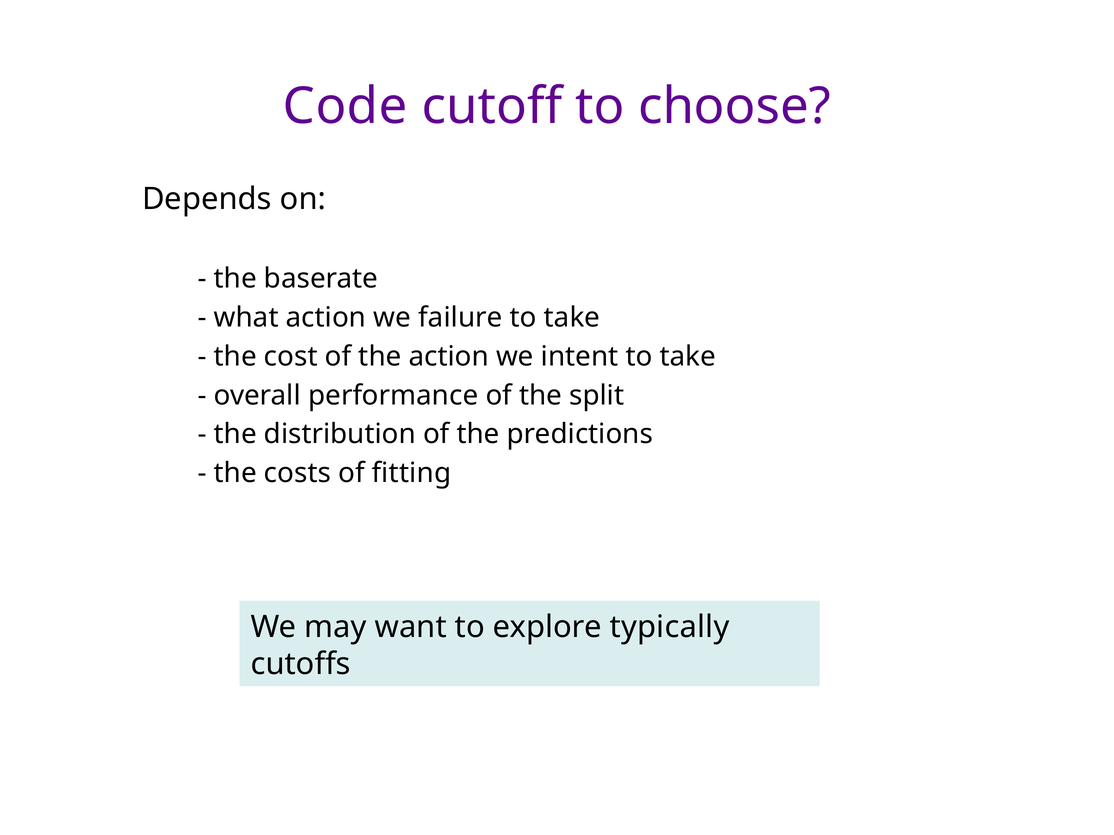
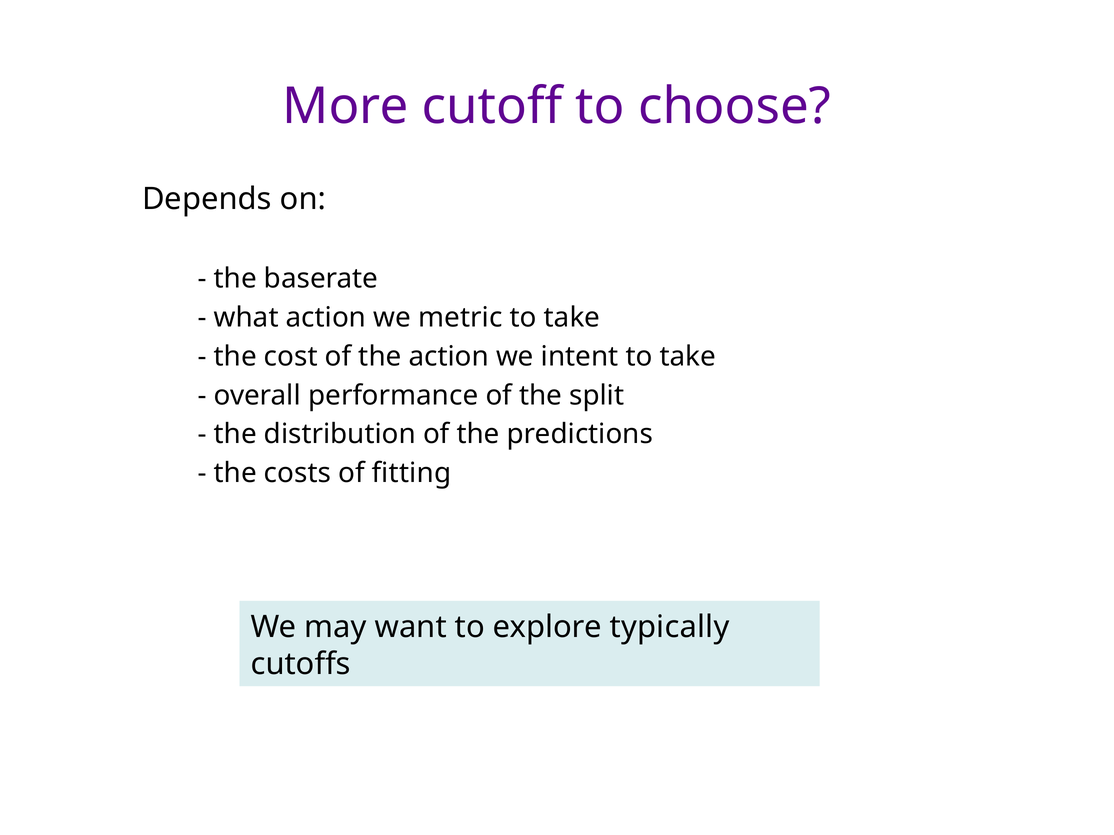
Code: Code -> More
failure: failure -> metric
